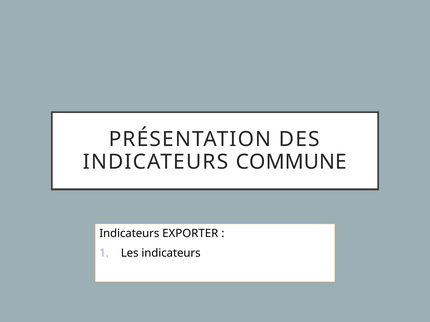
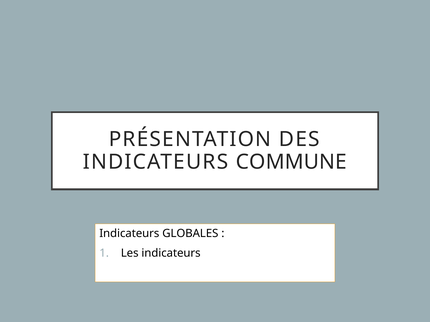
EXPORTER: EXPORTER -> GLOBALES
